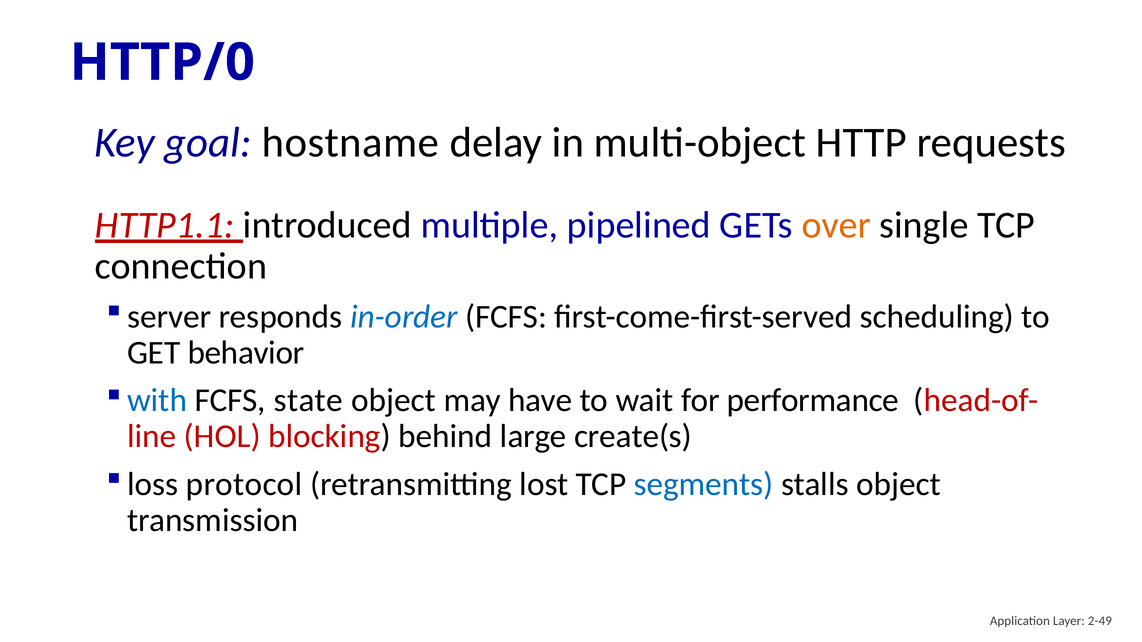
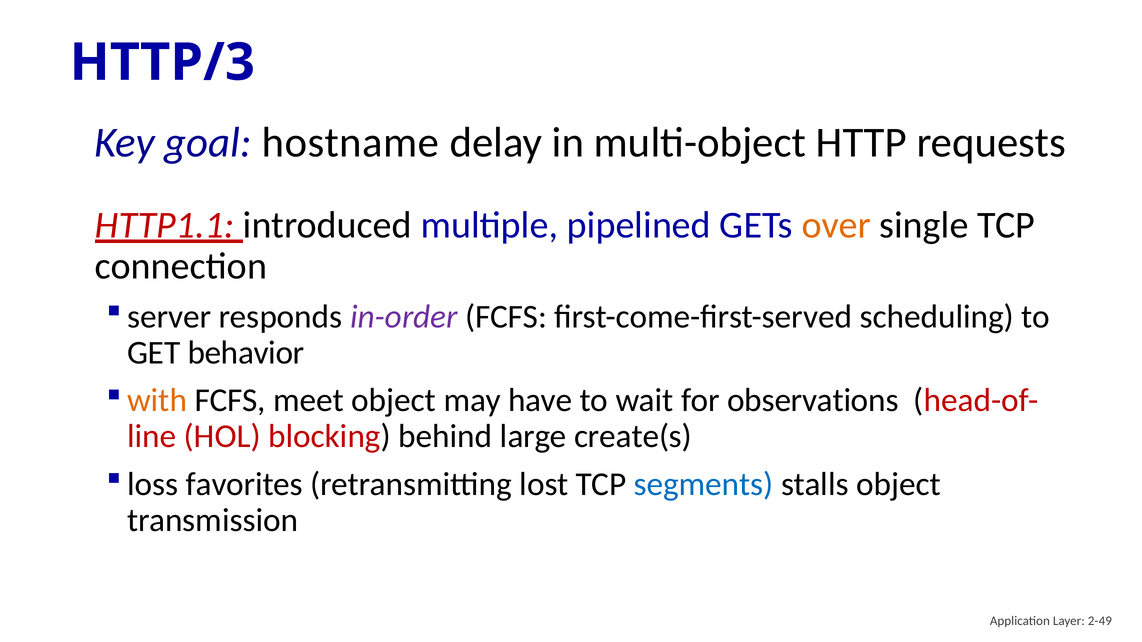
HTTP/0: HTTP/0 -> HTTP/3
in-order colour: blue -> purple
with colour: blue -> orange
state: state -> meet
performance: performance -> observations
protocol: protocol -> favorites
